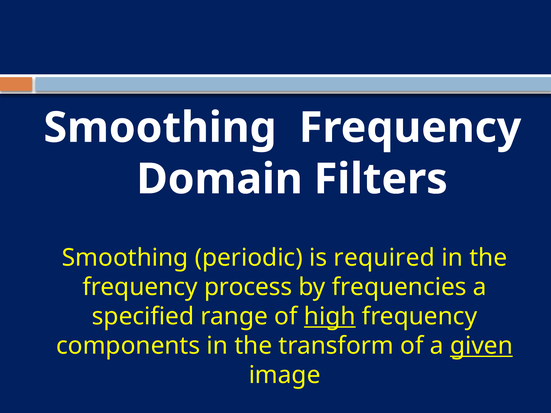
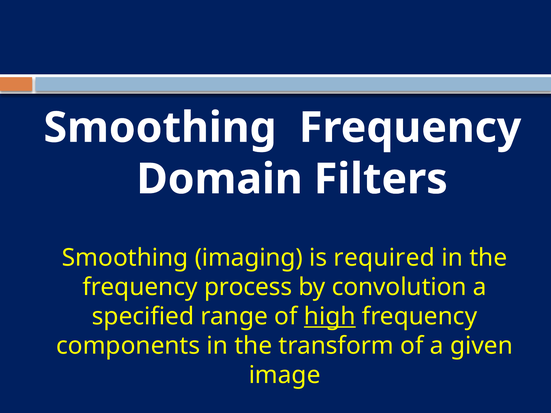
periodic: periodic -> imaging
frequencies: frequencies -> convolution
given underline: present -> none
